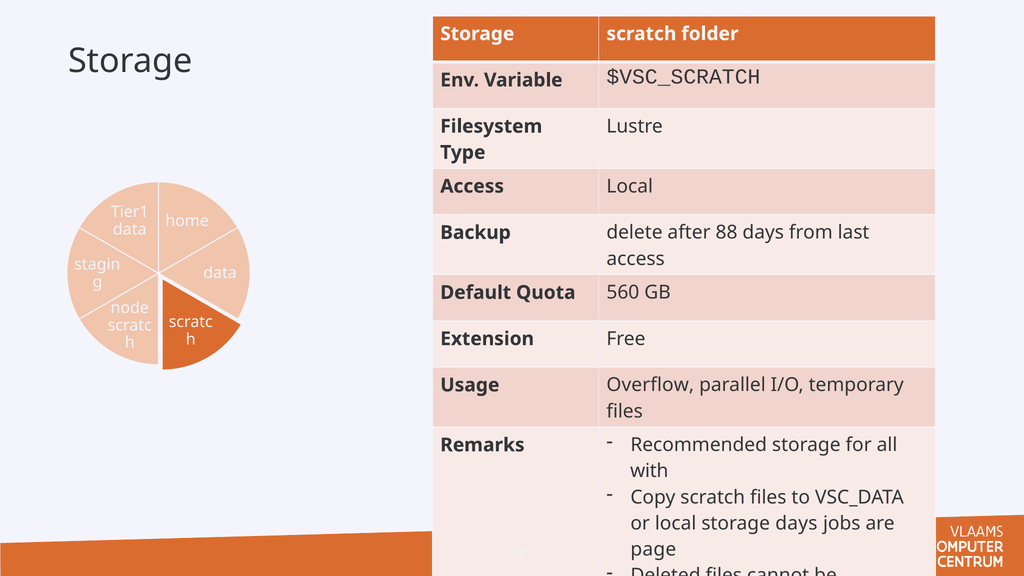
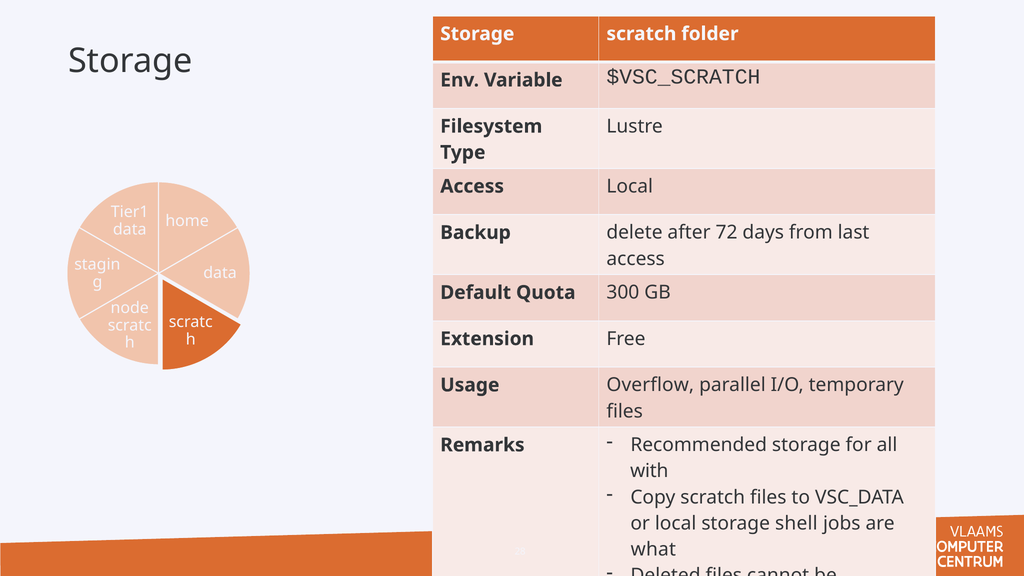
88: 88 -> 72
560: 560 -> 300
storage days: days -> shell
page: page -> what
